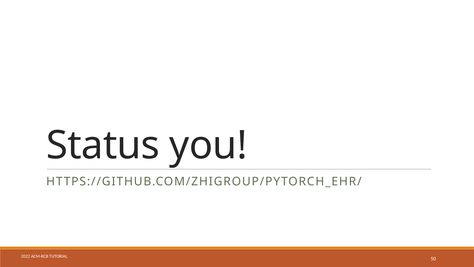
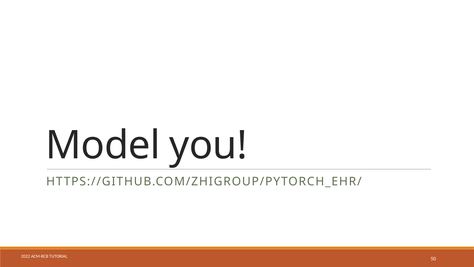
Status: Status -> Model
